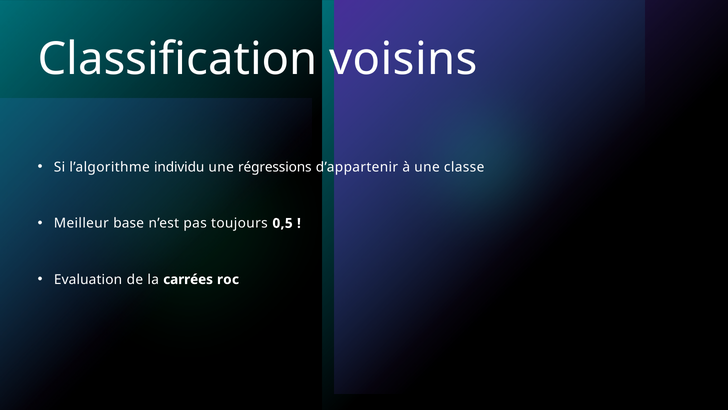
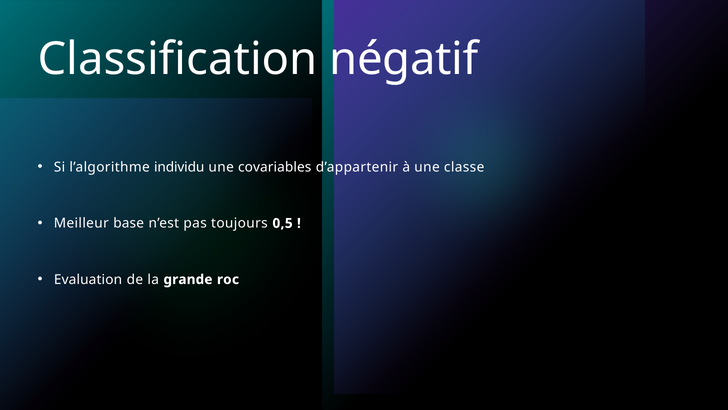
voisins: voisins -> négatif
régressions: régressions -> covariables
carrées: carrées -> grande
